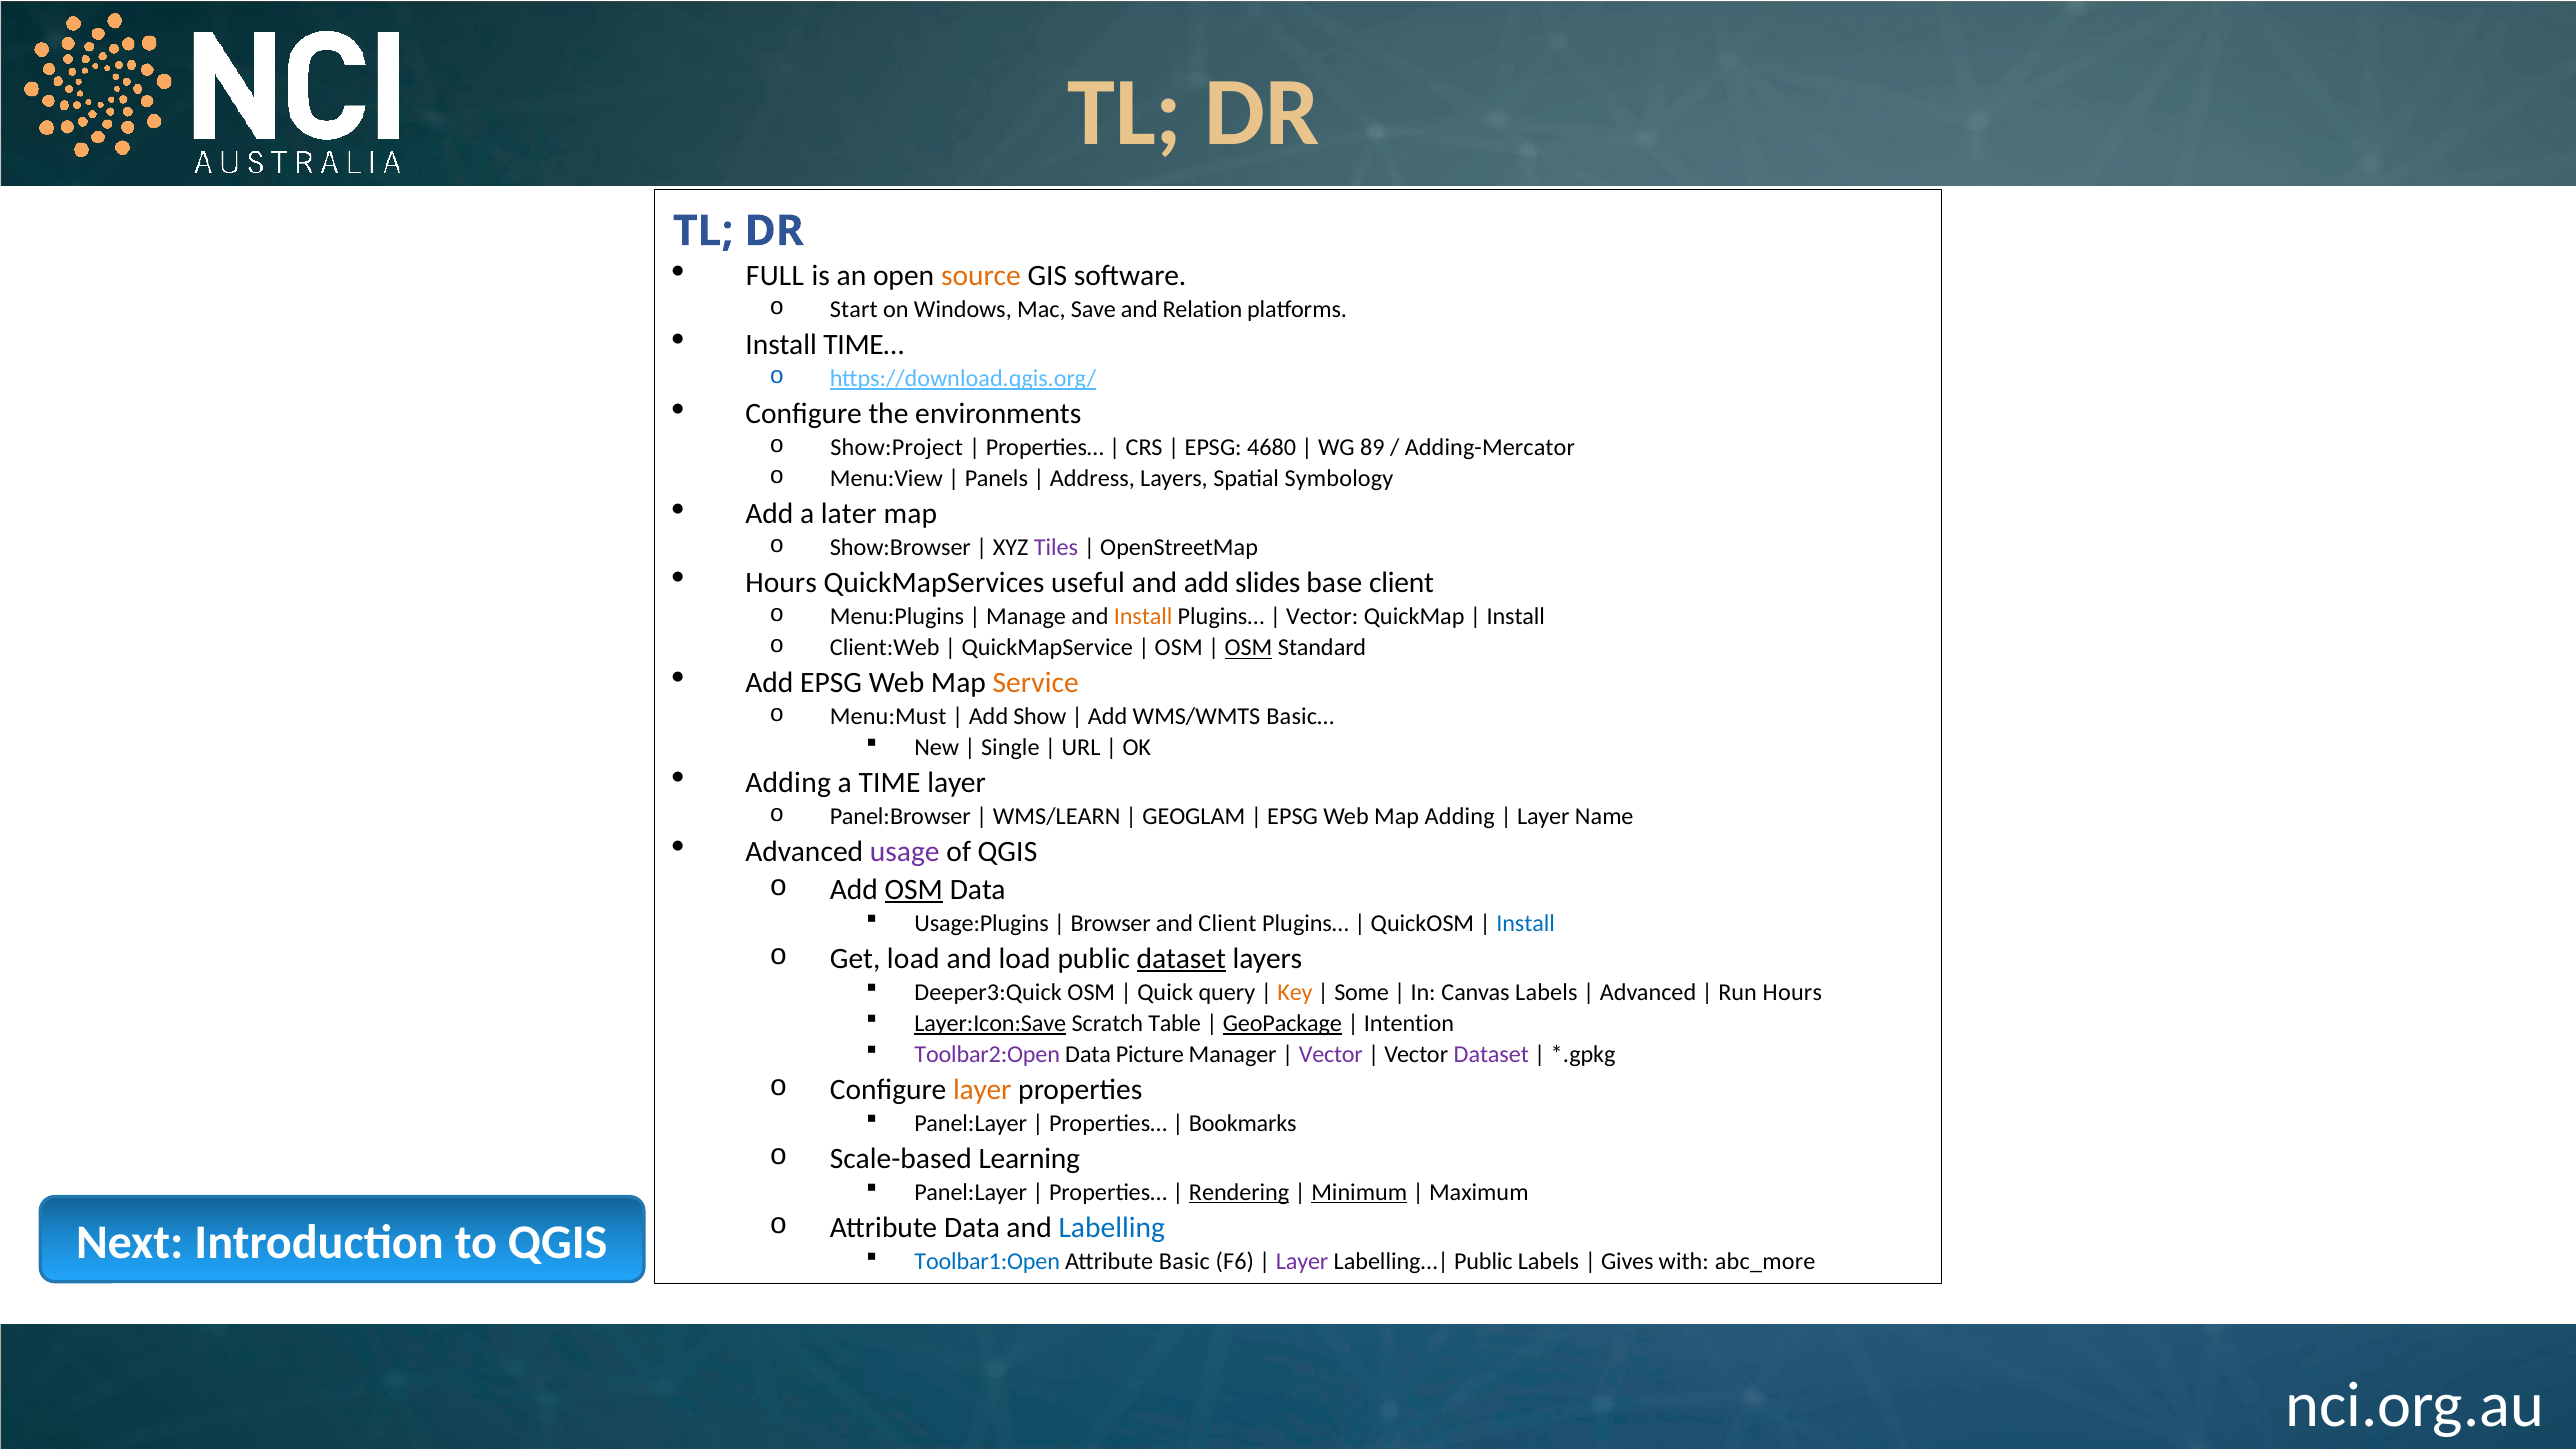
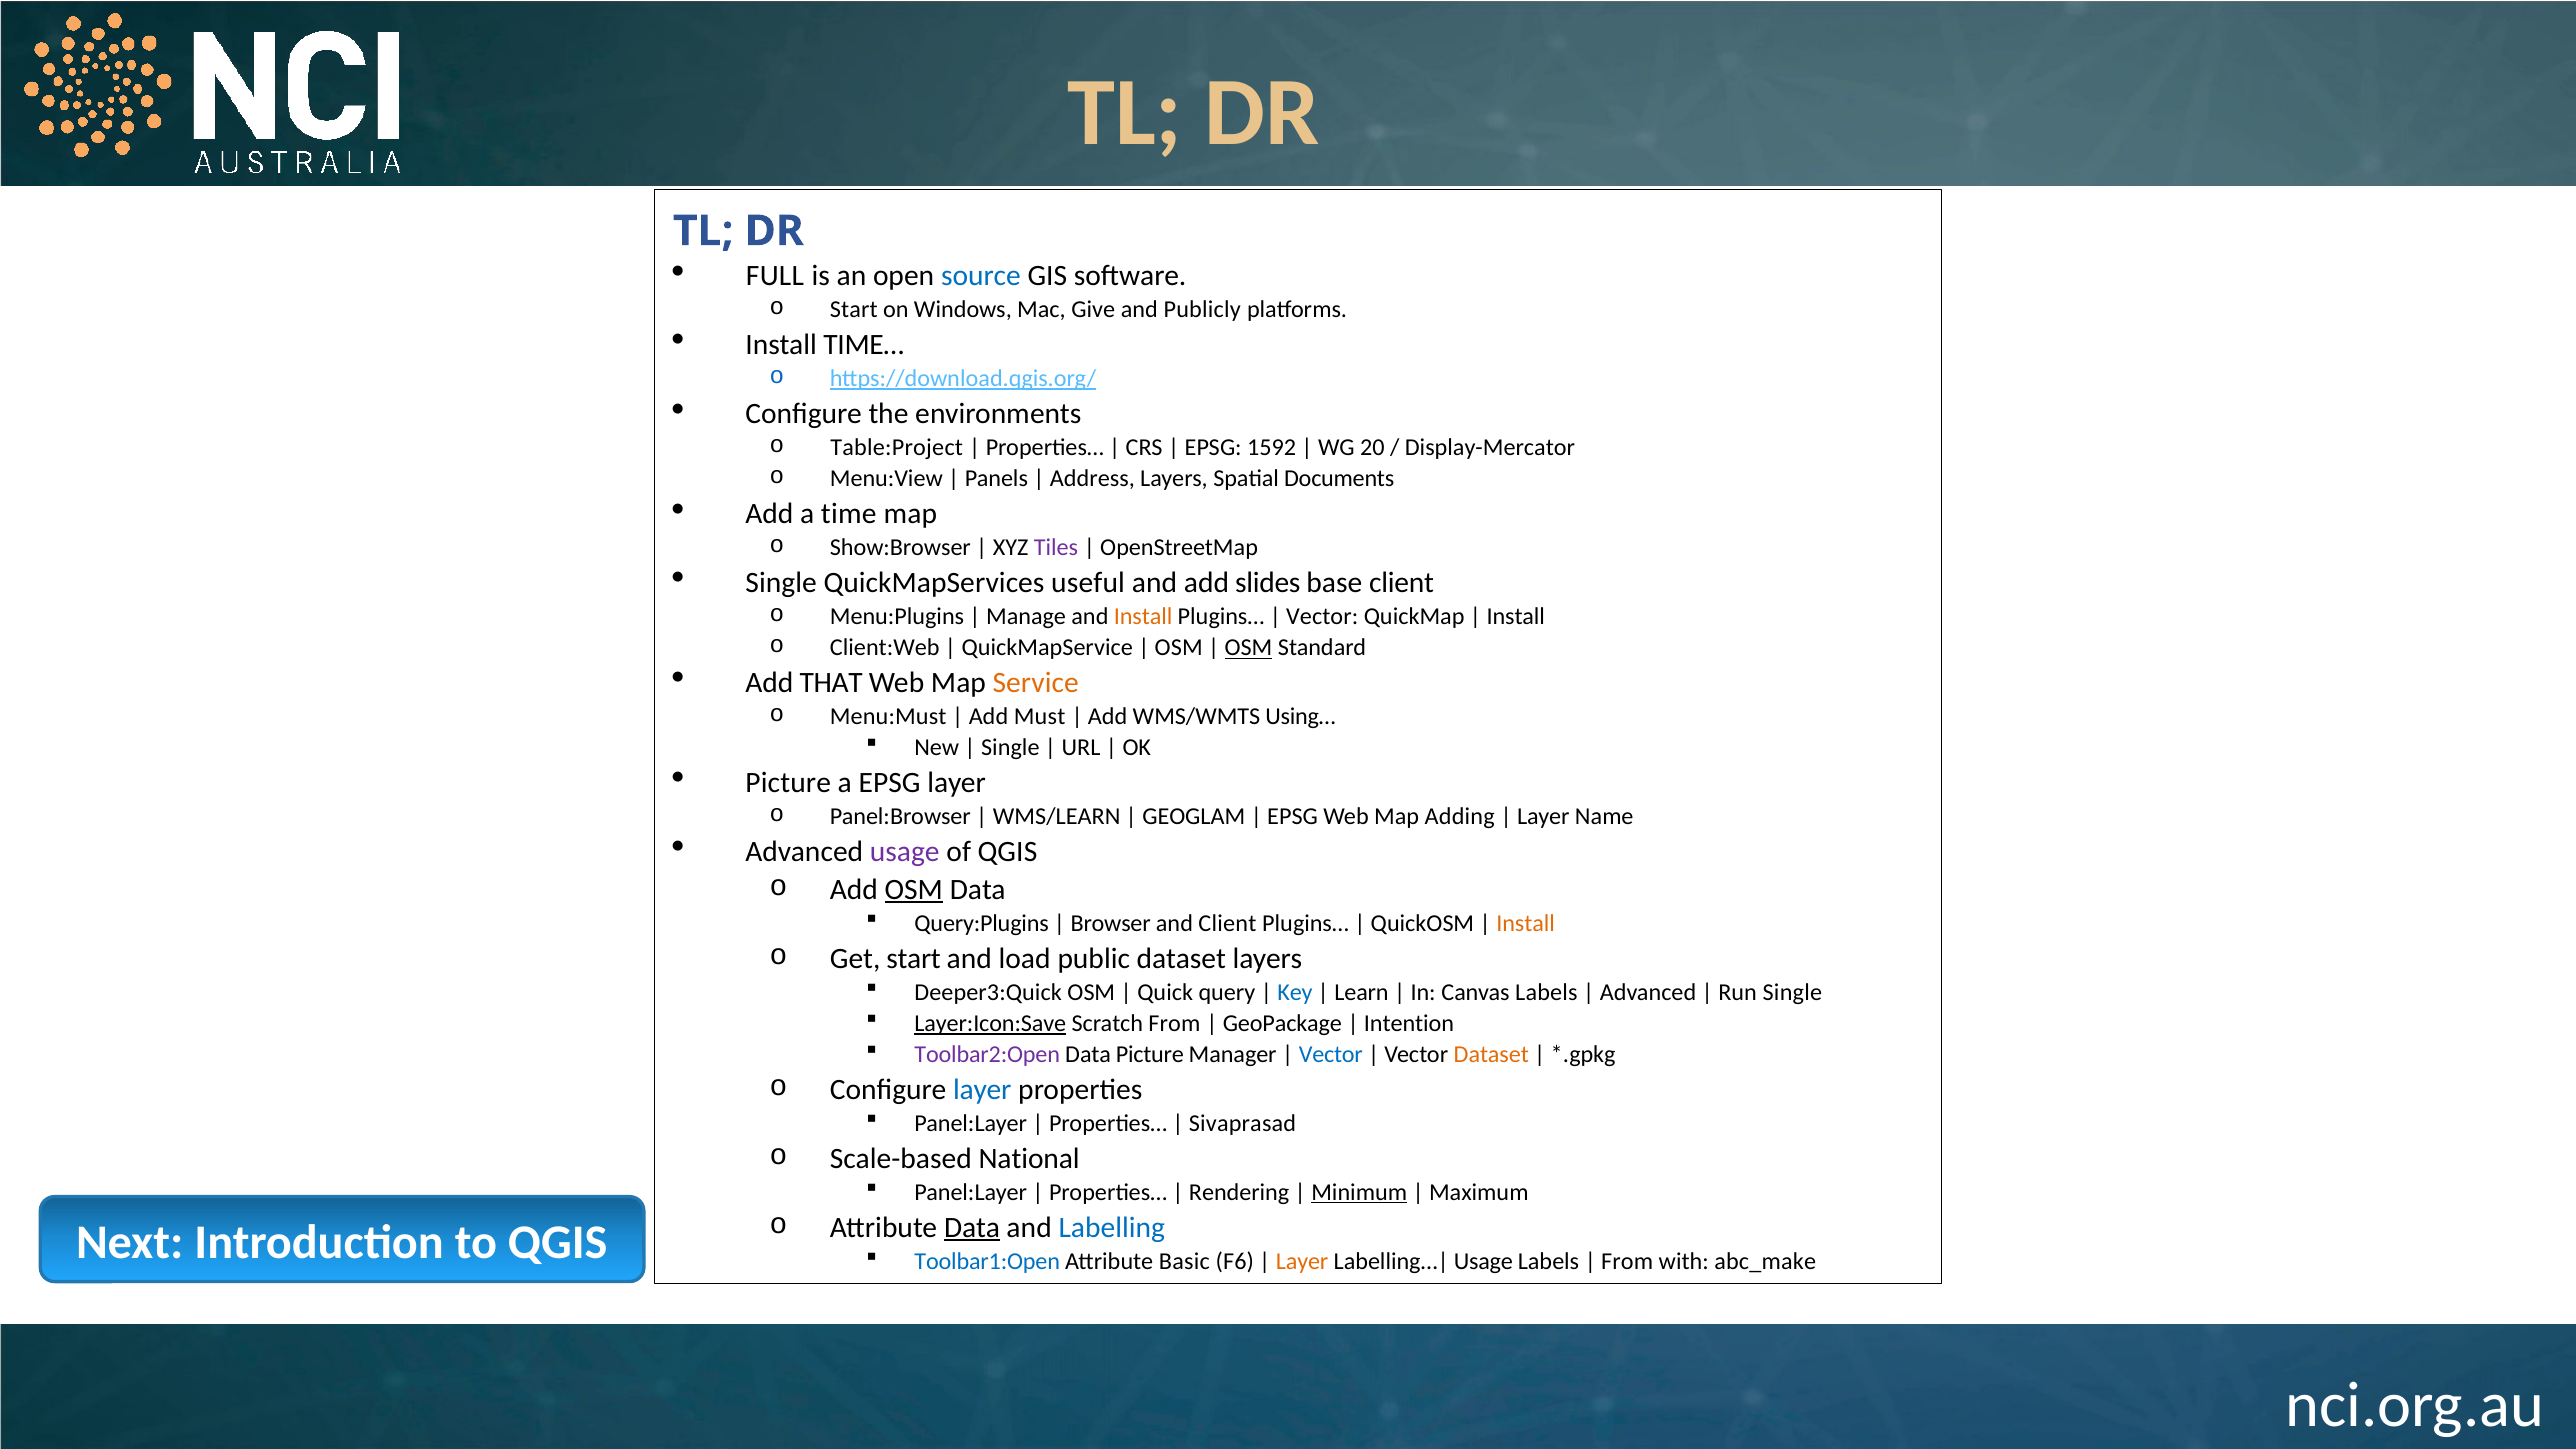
source colour: orange -> blue
Save: Save -> Give
Relation: Relation -> Publicly
Show:Project: Show:Project -> Table:Project
4680: 4680 -> 1592
89: 89 -> 20
Adding-Mercator: Adding-Mercator -> Display-Mercator
Symbology: Symbology -> Documents
later: later -> time
Hours at (781, 583): Hours -> Single
Add EPSG: EPSG -> THAT
Show: Show -> Must
Basic…: Basic… -> Using…
Adding at (788, 783): Adding -> Picture
a TIME: TIME -> EPSG
Usage:Plugins: Usage:Plugins -> Query:Plugins
Install at (1526, 923) colour: blue -> orange
Get load: load -> start
dataset at (1181, 959) underline: present -> none
Key colour: orange -> blue
Some: Some -> Learn
Run Hours: Hours -> Single
Scratch Table: Table -> From
GeoPackage underline: present -> none
Vector at (1331, 1054) colour: purple -> blue
Dataset at (1491, 1054) colour: purple -> orange
layer at (982, 1090) colour: orange -> blue
Bookmarks: Bookmarks -> Sivaprasad
Learning: Learning -> National
Rendering underline: present -> none
Data at (972, 1227) underline: none -> present
Layer at (1302, 1261) colour: purple -> orange
Public at (1483, 1261): Public -> Usage
Gives at (1627, 1261): Gives -> From
abc_more: abc_more -> abc_make
